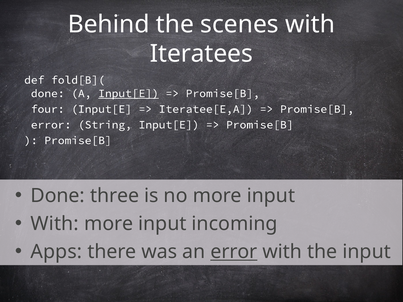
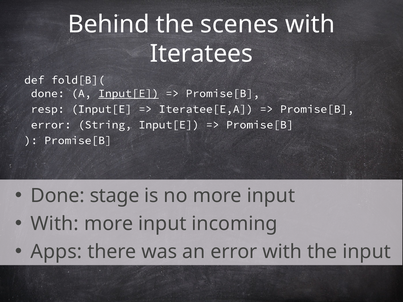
four: four -> resp
three: three -> stage
error at (234, 252) underline: present -> none
